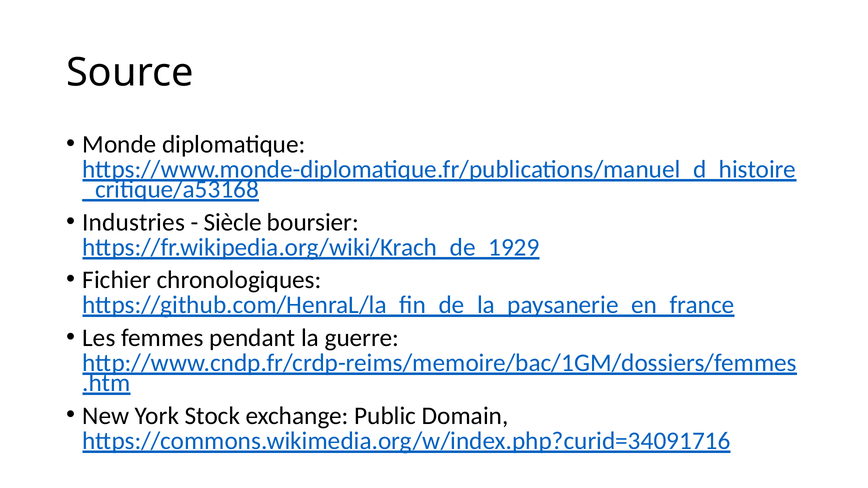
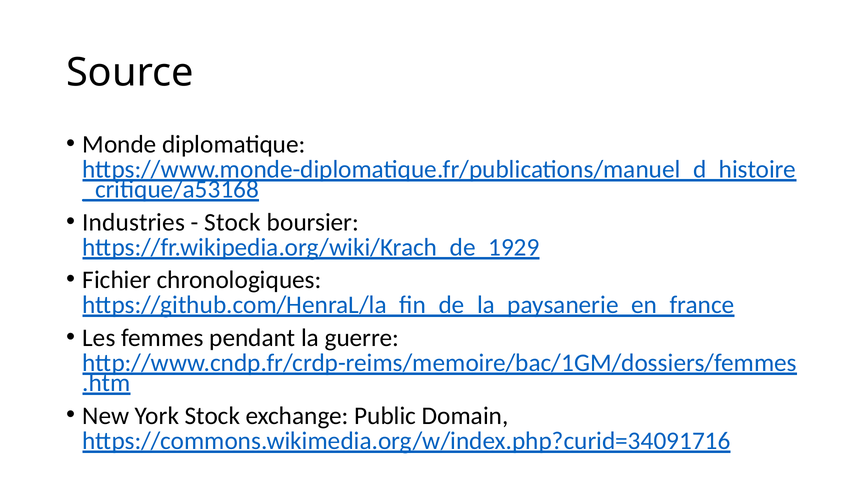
Siècle at (233, 222): Siècle -> Stock
